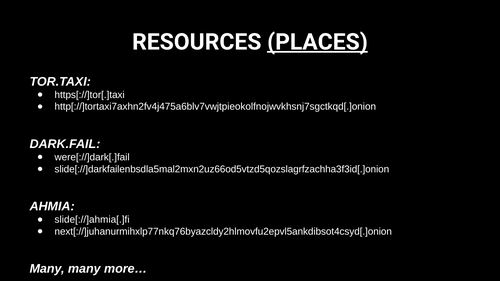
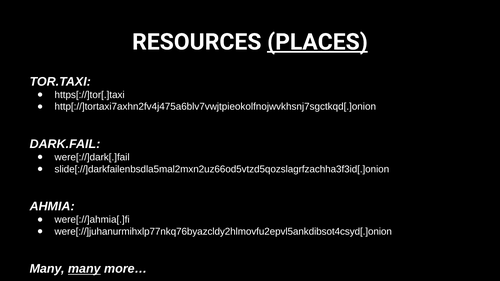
slide[://]ahmia[.]fi: slide[://]ahmia[.]fi -> were[://]ahmia[.]fi
next[://]juhanurmihxlp77nkq76byazcldy2hlmovfu2epvl5ankdibsot4csyd[.]onion: next[://]juhanurmihxlp77nkq76byazcldy2hlmovfu2epvl5ankdibsot4csyd[.]onion -> were[://]juhanurmihxlp77nkq76byazcldy2hlmovfu2epvl5ankdibsot4csyd[.]onion
many at (84, 269) underline: none -> present
